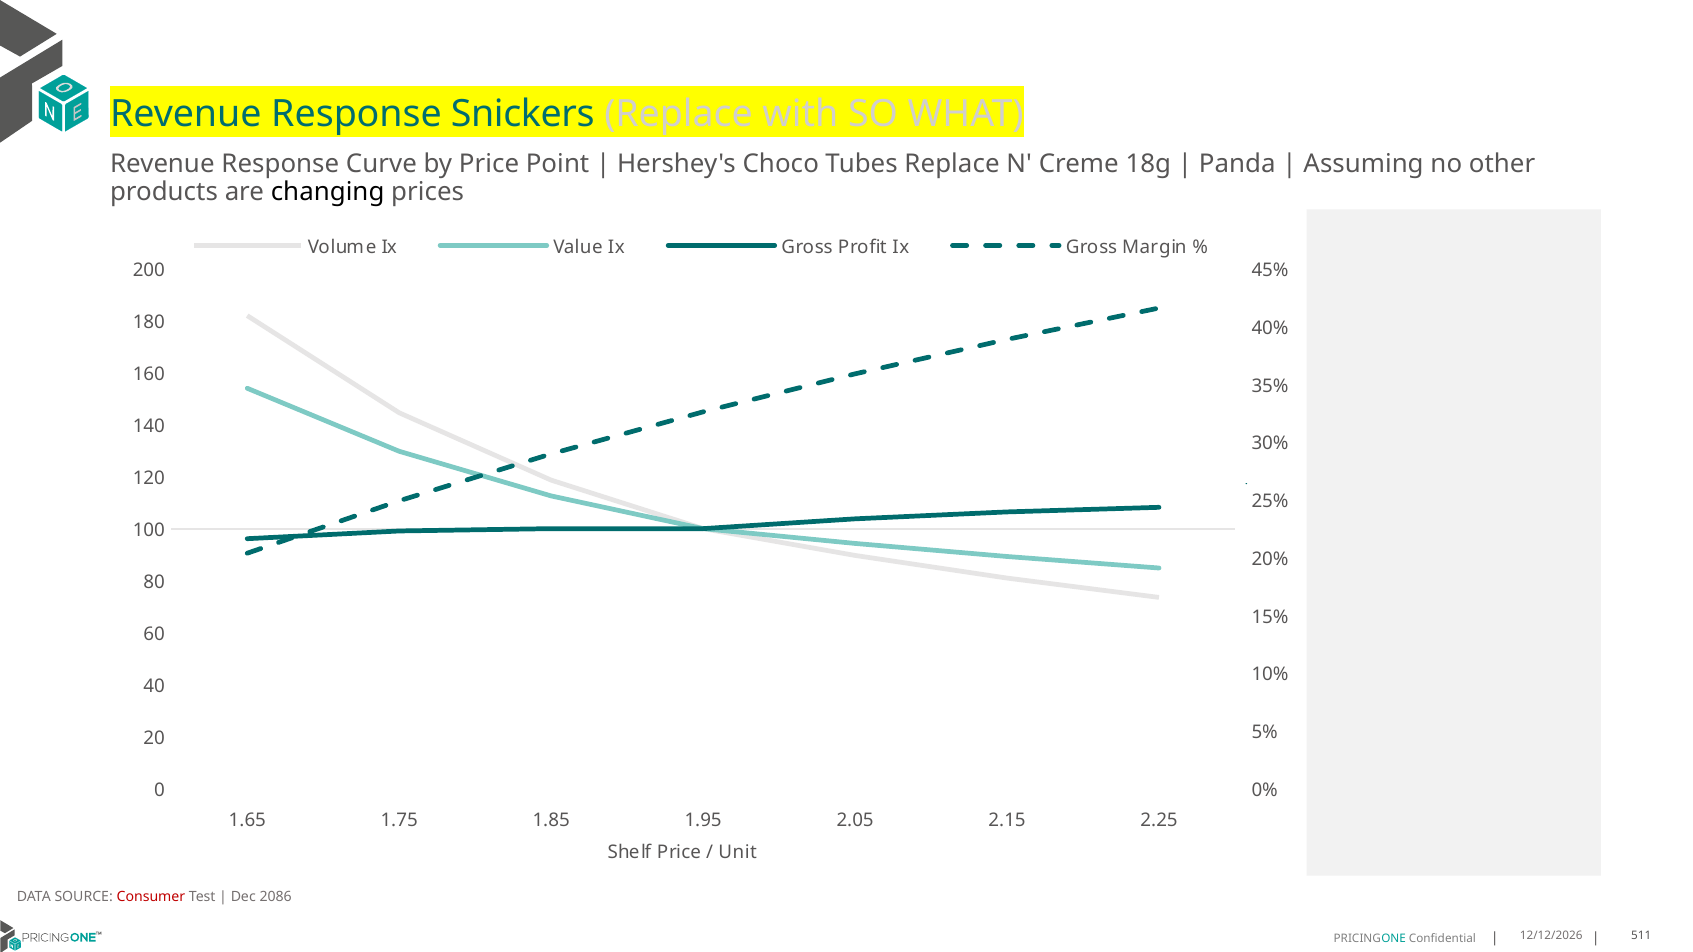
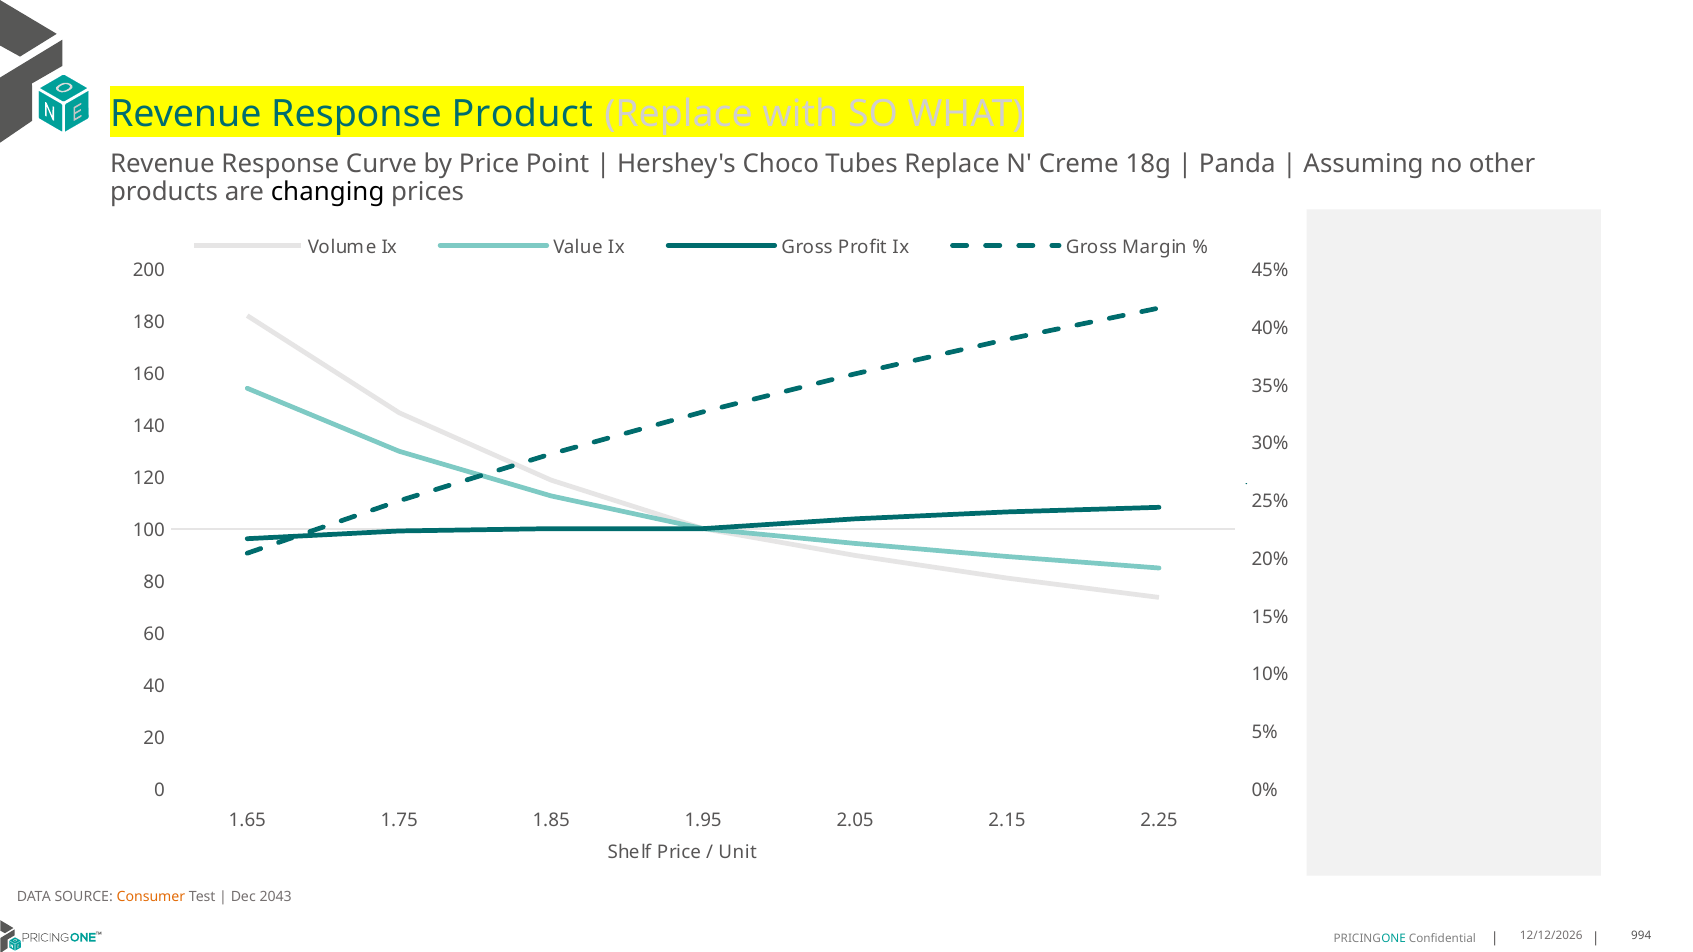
Snickers: Snickers -> Product
Consumer colour: red -> orange
2086: 2086 -> 2043
511: 511 -> 994
